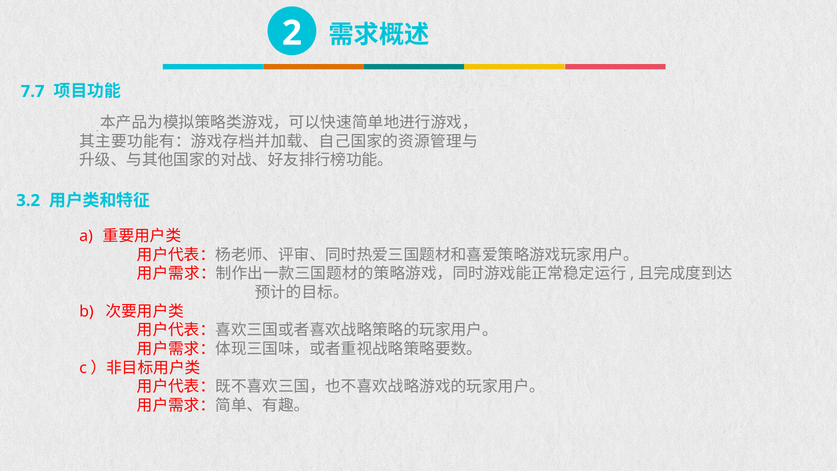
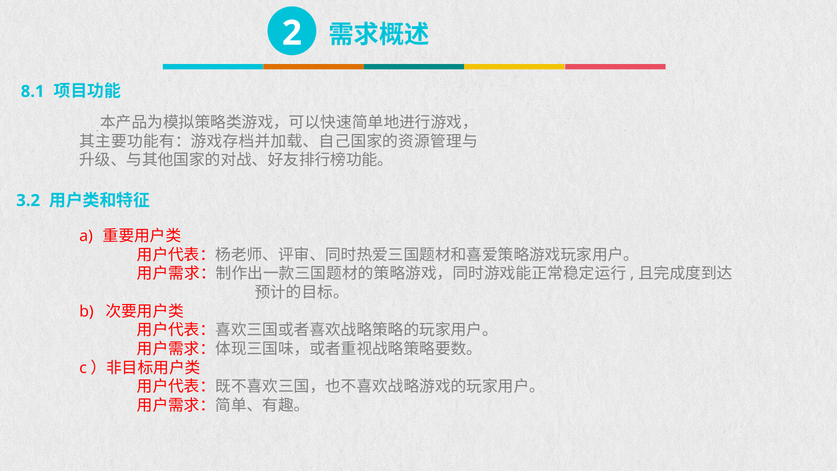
7.7: 7.7 -> 8.1
